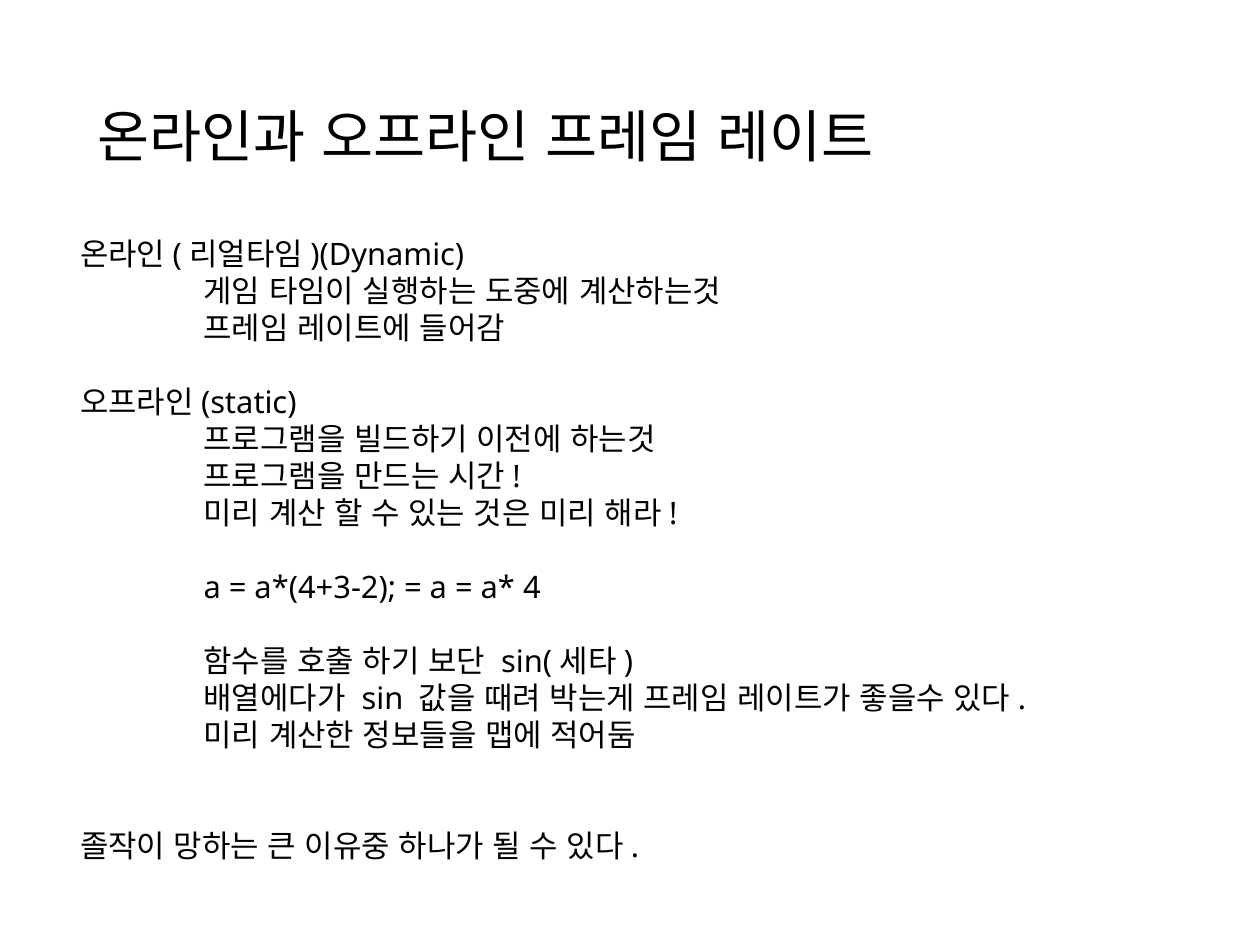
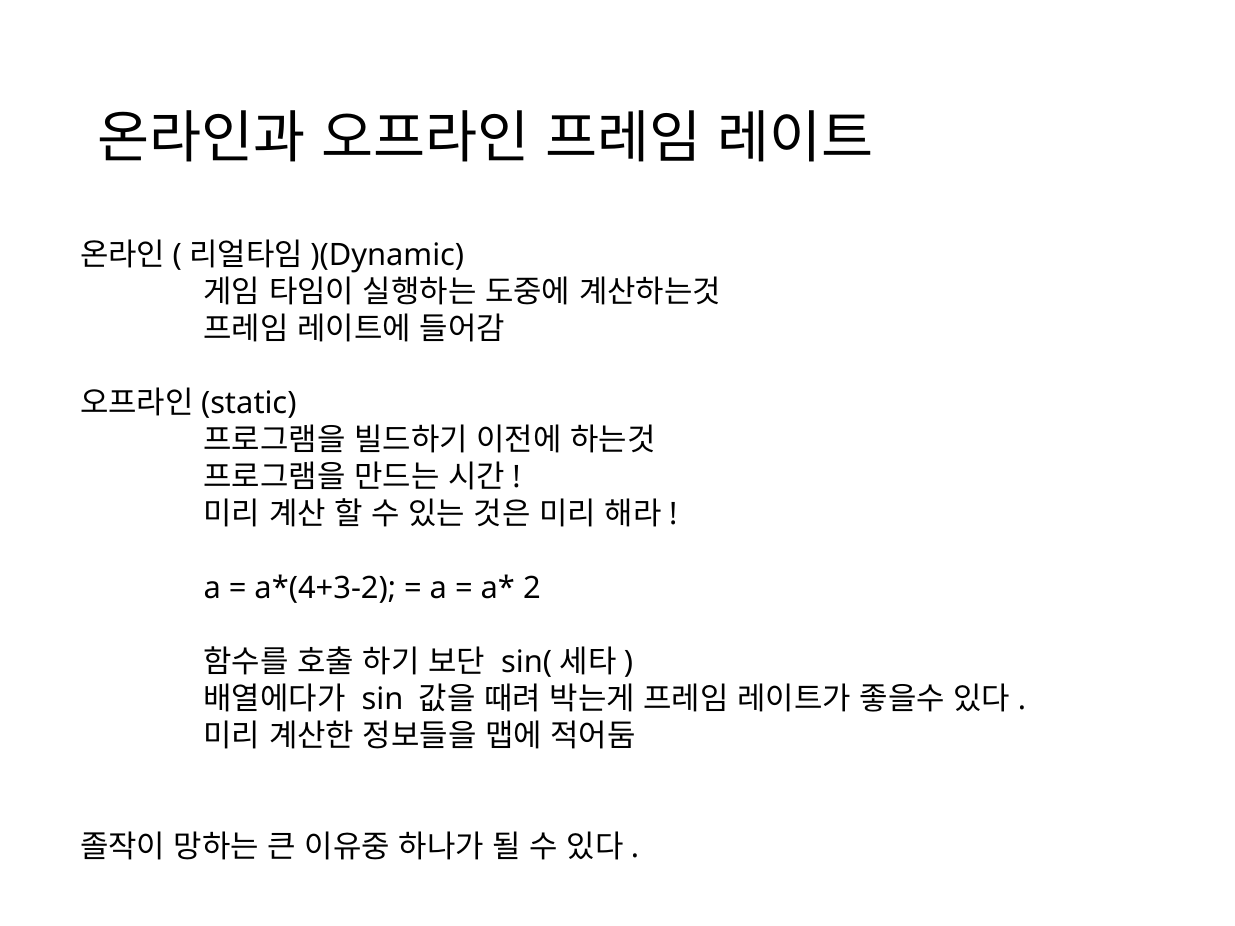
4: 4 -> 2
